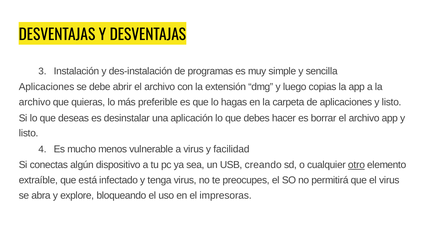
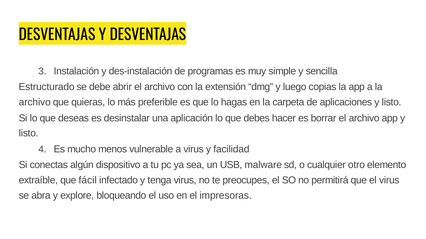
Aplicaciones at (47, 87): Aplicaciones -> Estructurado
creando: creando -> malware
otro underline: present -> none
está: está -> fácil
